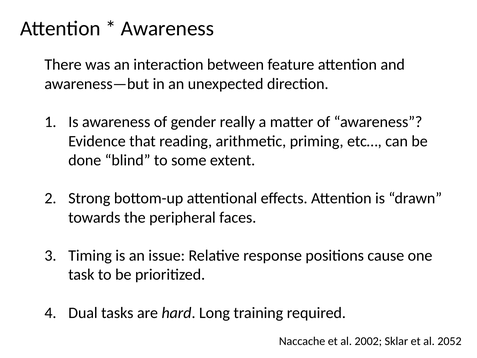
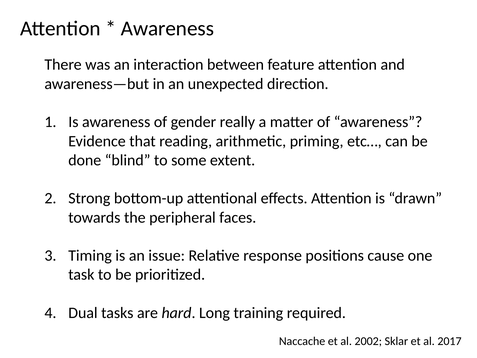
2052: 2052 -> 2017
